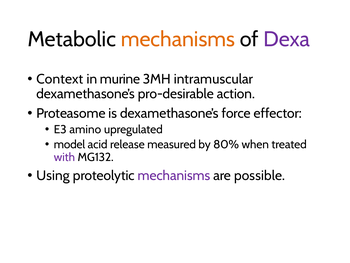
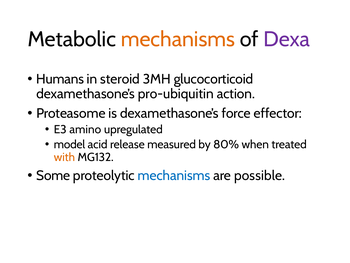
Context: Context -> Humans
murine: murine -> steroid
intramuscular: intramuscular -> glucocorticoid
pro-desirable: pro-desirable -> pro-ubiquitin
with colour: purple -> orange
Using: Using -> Some
mechanisms at (174, 175) colour: purple -> blue
